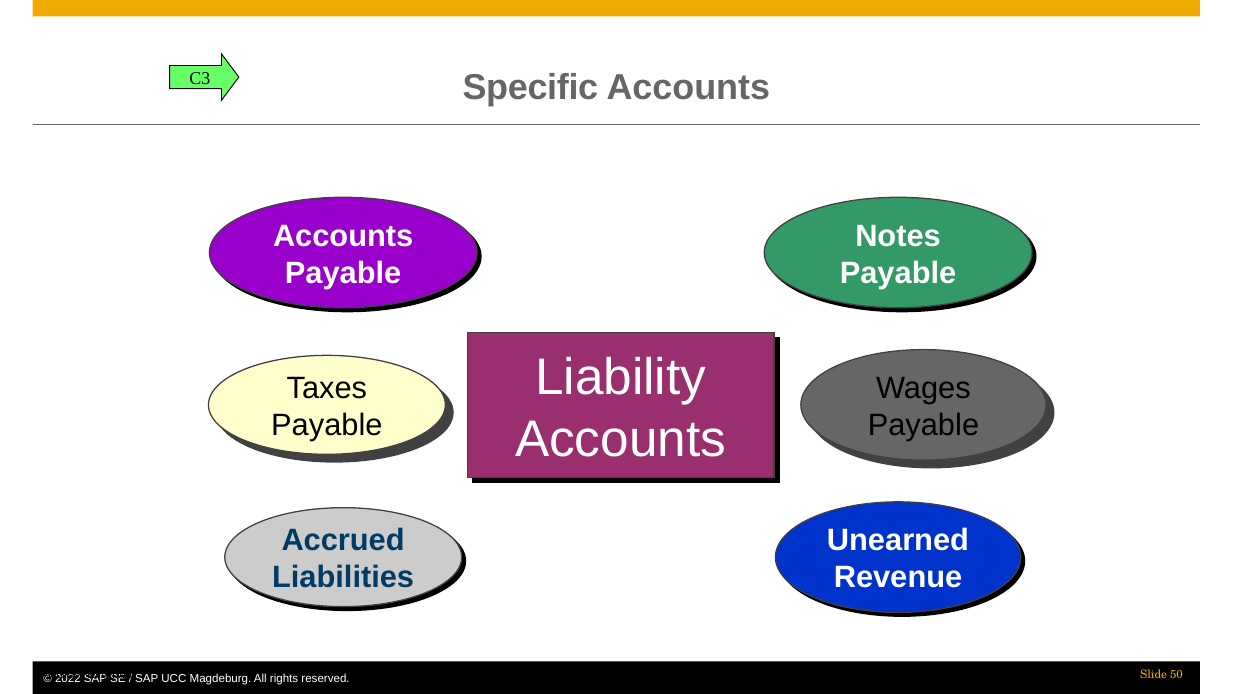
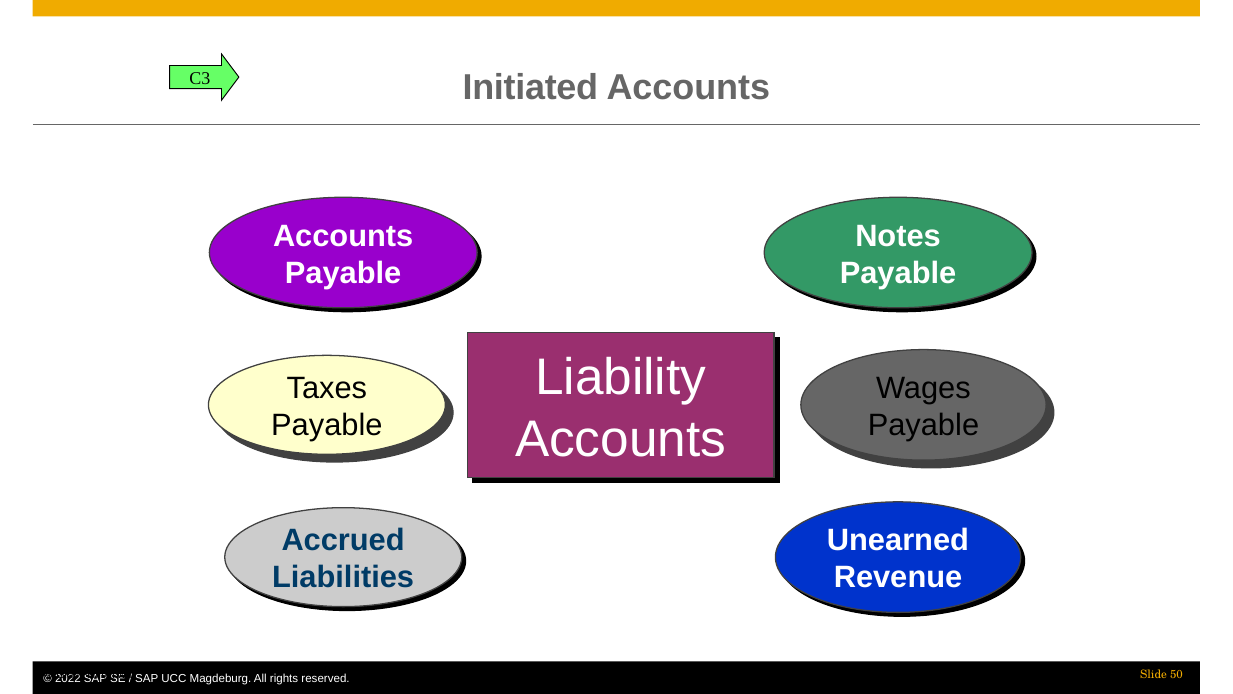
Specific: Specific -> Initiated
